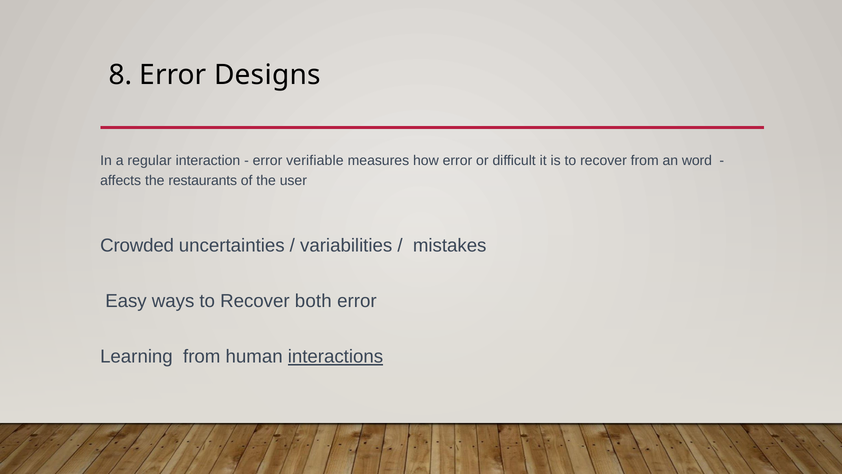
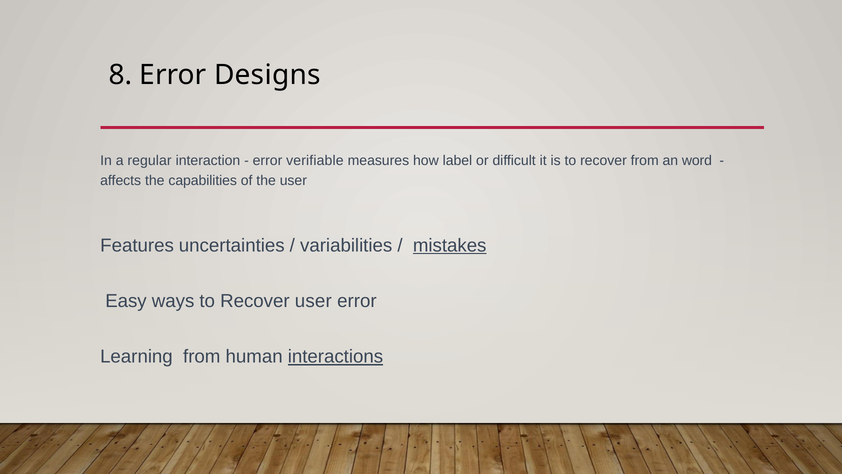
how error: error -> label
restaurants: restaurants -> capabilities
Crowded: Crowded -> Features
mistakes underline: none -> present
Recover both: both -> user
